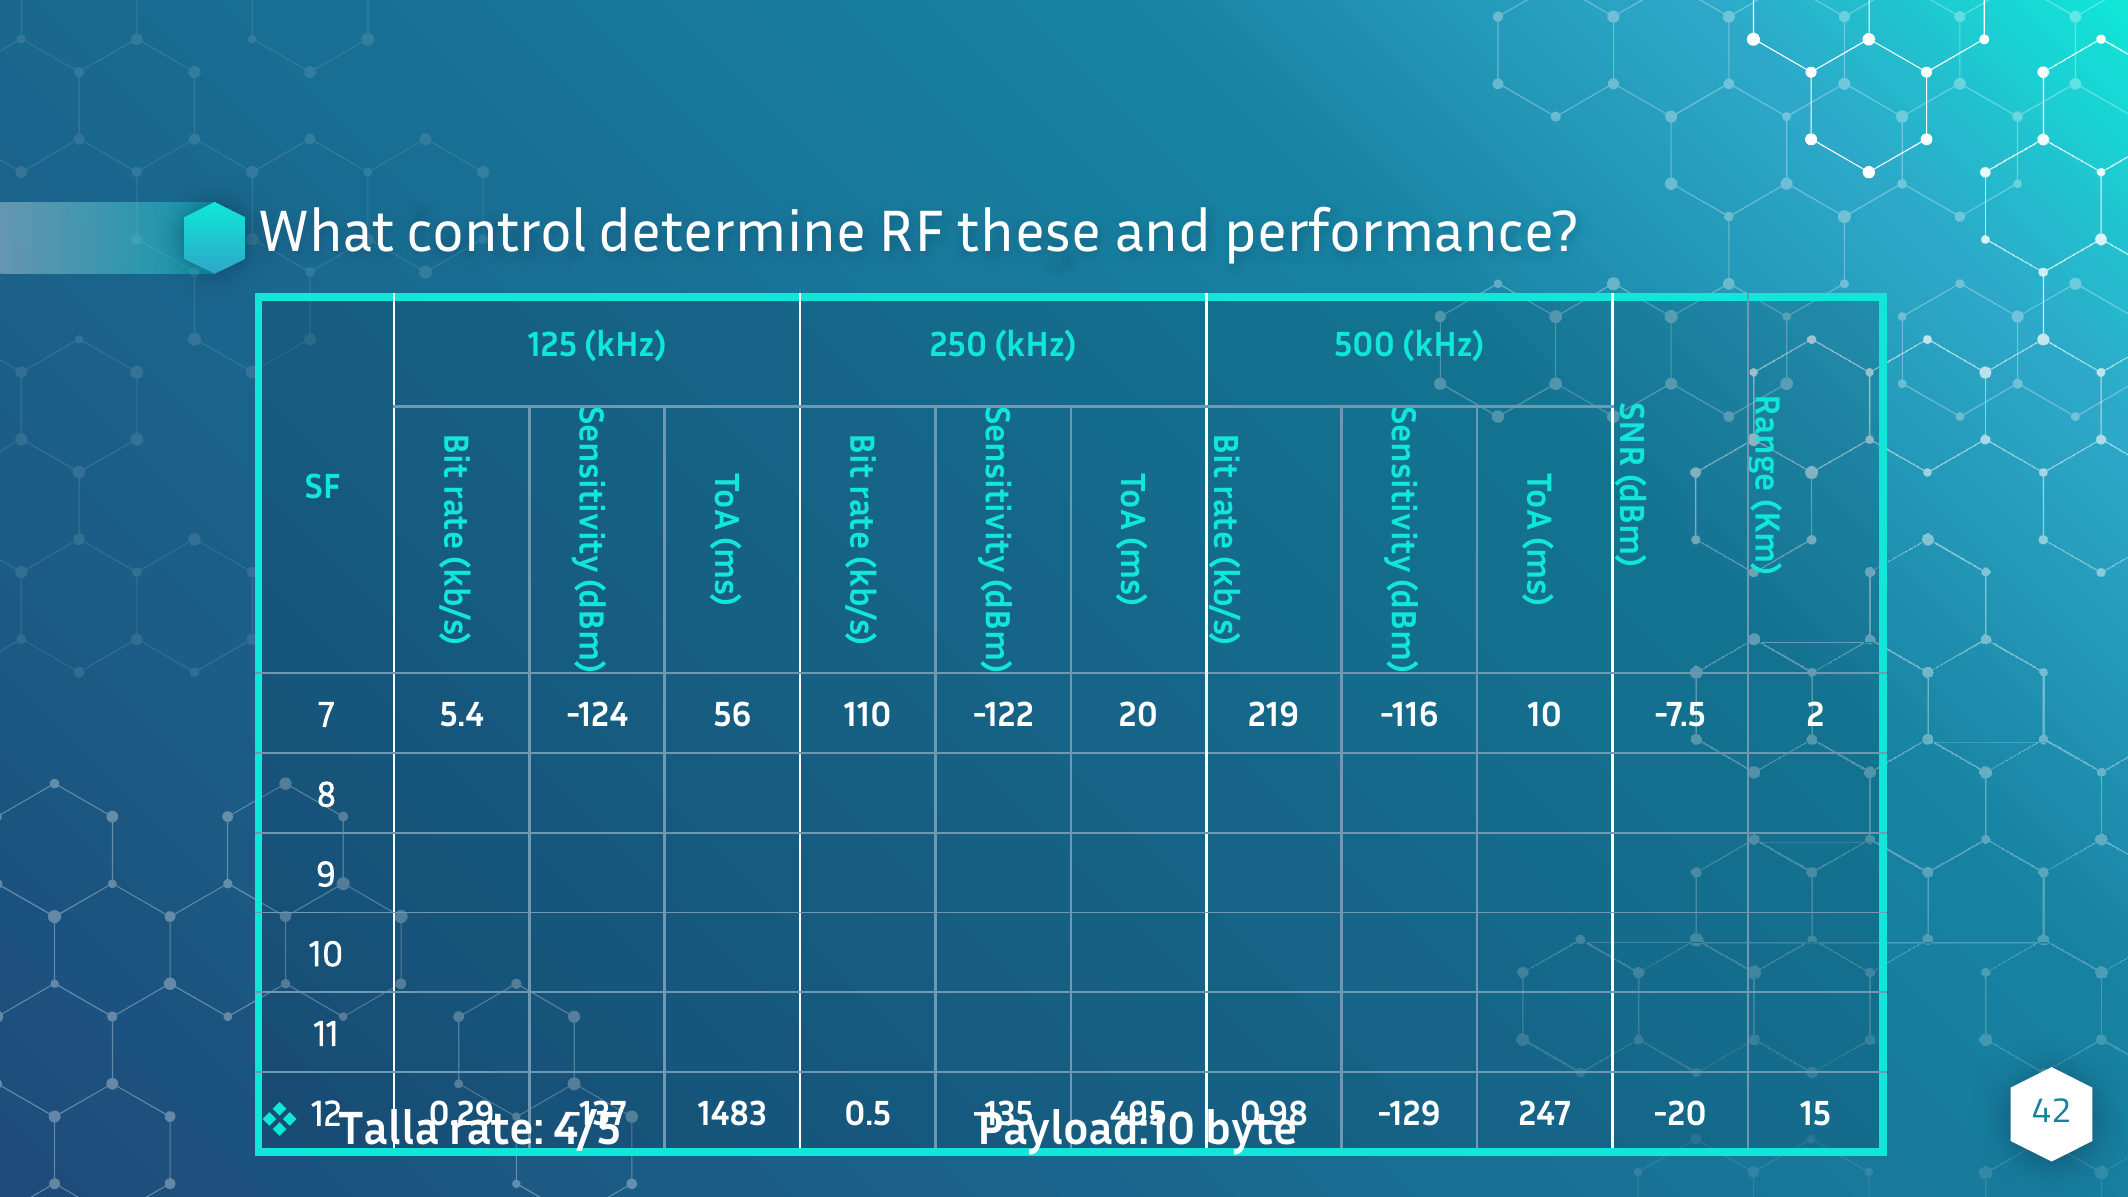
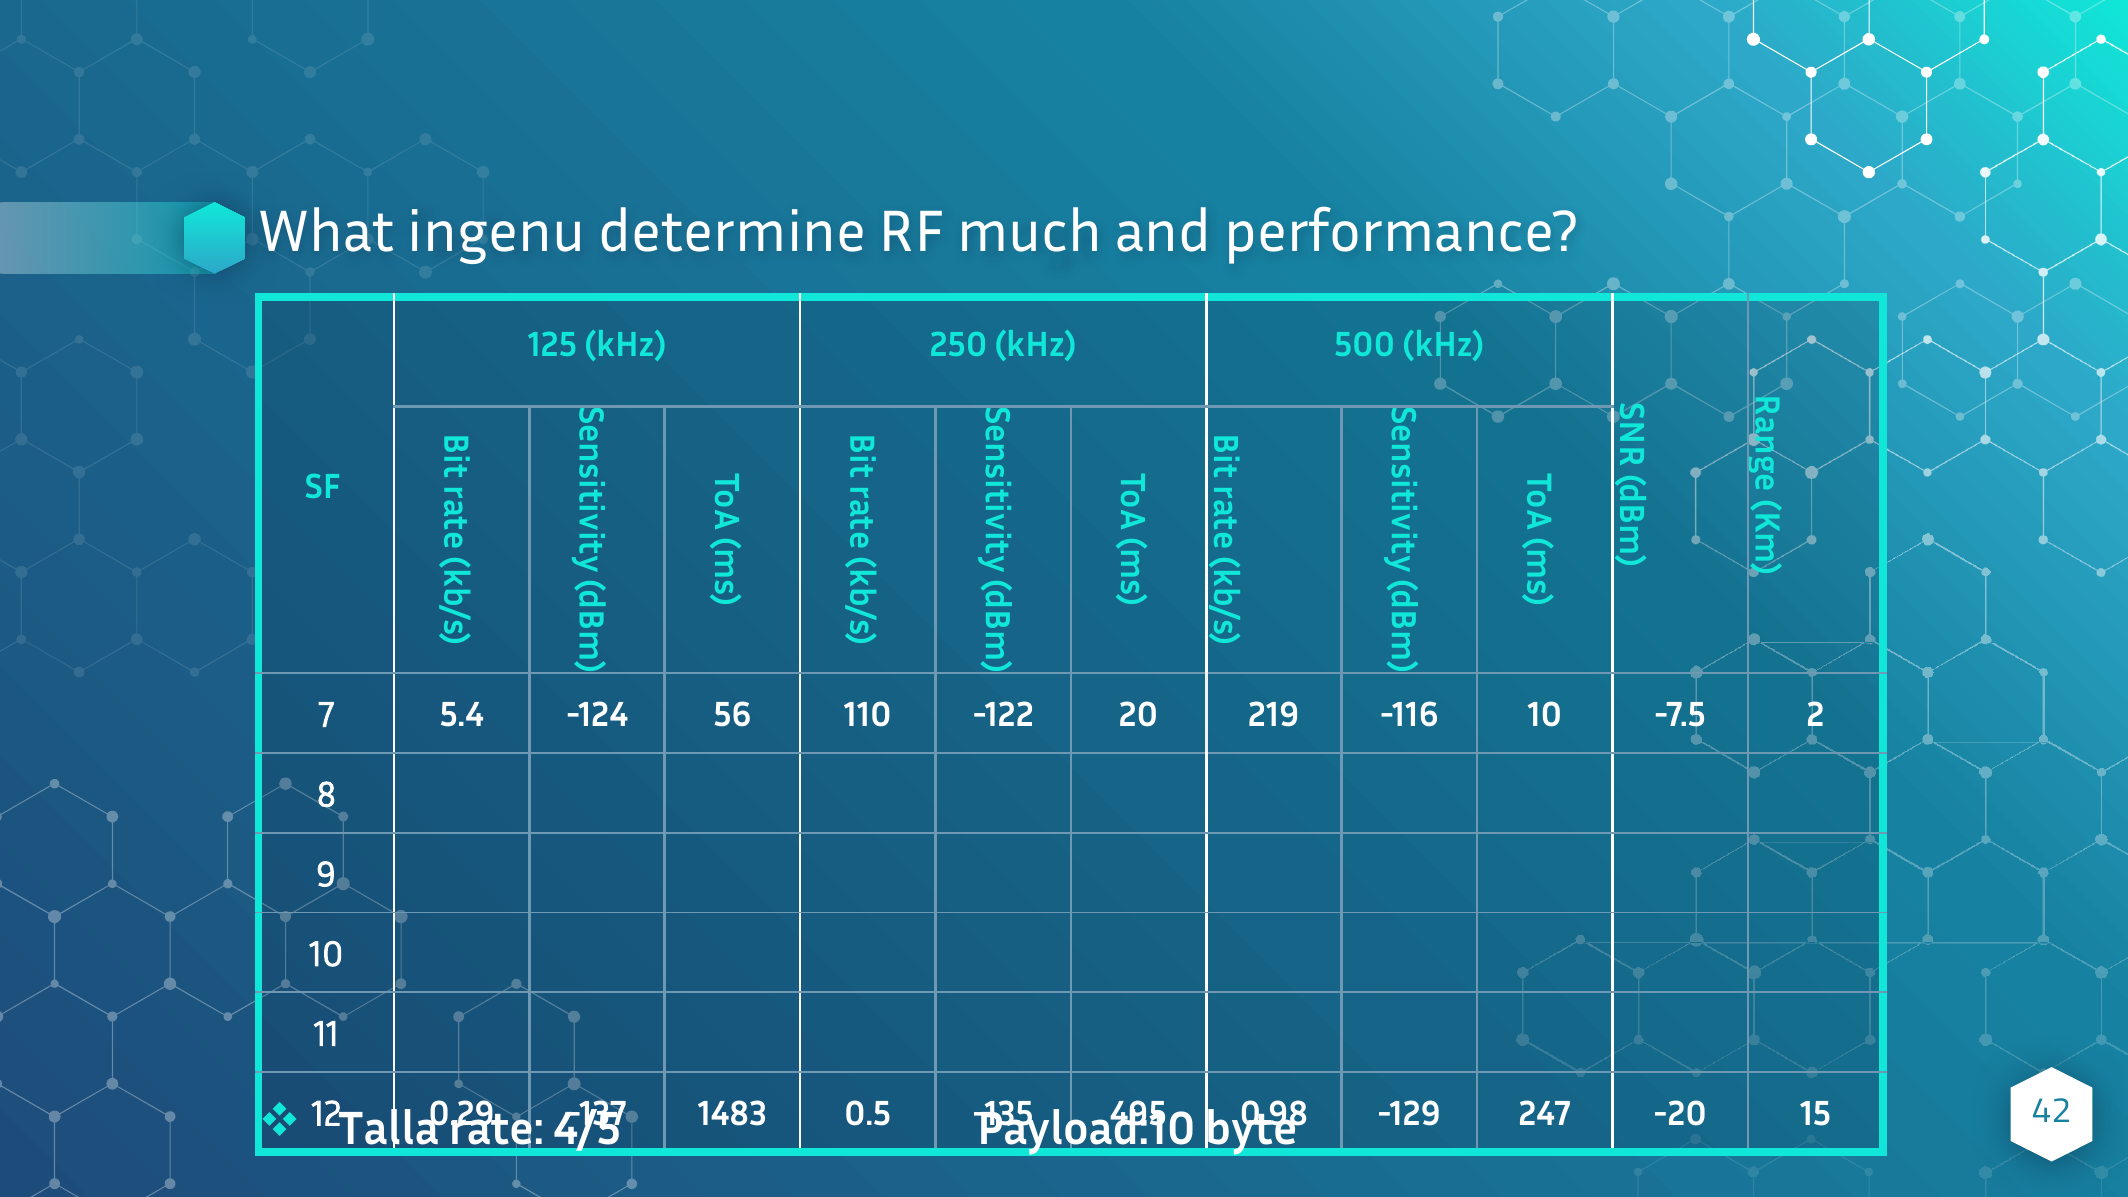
control: control -> ingenu
these: these -> much
